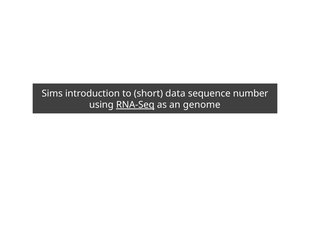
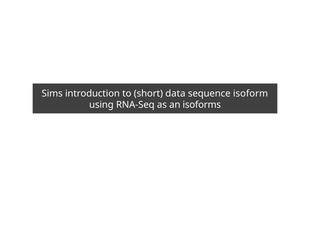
number: number -> isoform
RNA-Seq underline: present -> none
genome: genome -> isoforms
